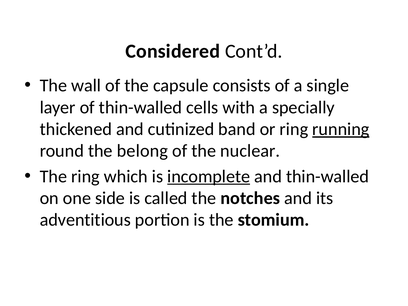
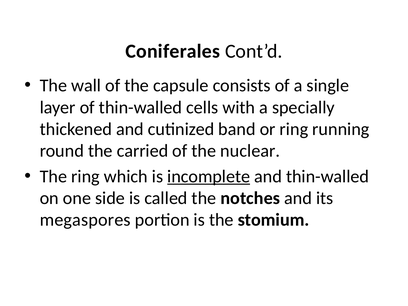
Considered: Considered -> Coniferales
running underline: present -> none
belong: belong -> carried
adventitious: adventitious -> megaspores
